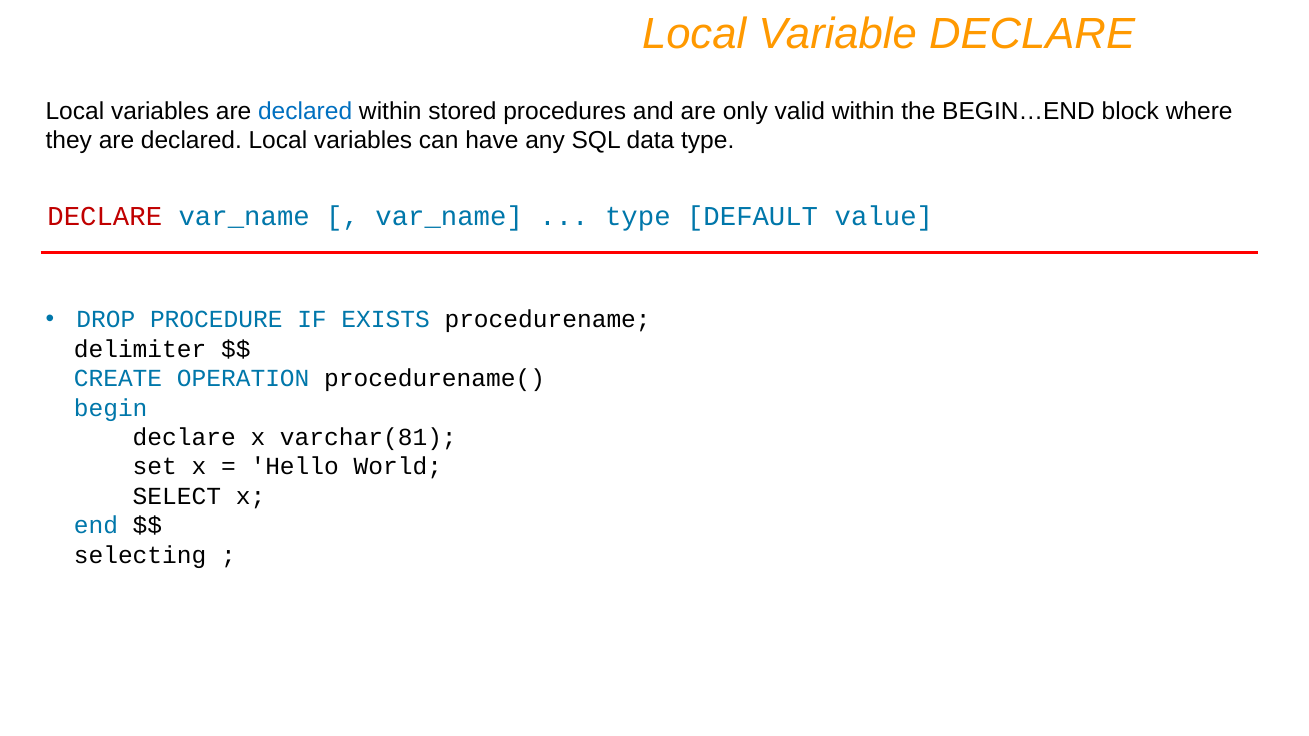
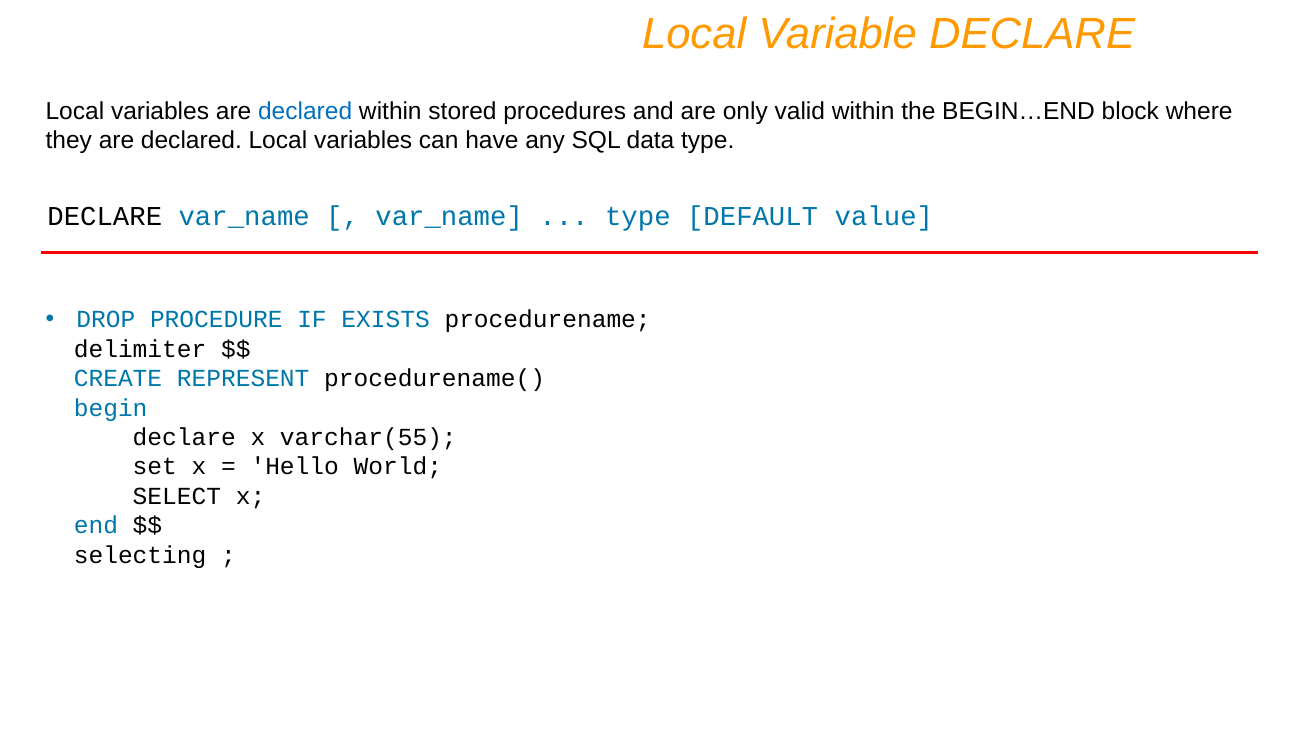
DECLARE at (105, 216) colour: red -> black
OPERATION: OPERATION -> REPRESENT
varchar(81: varchar(81 -> varchar(55
